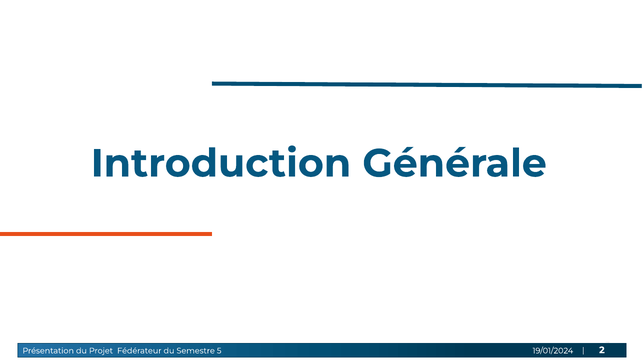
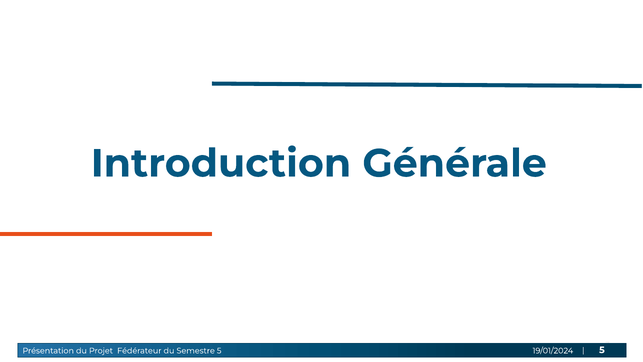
2 at (602, 350): 2 -> 5
